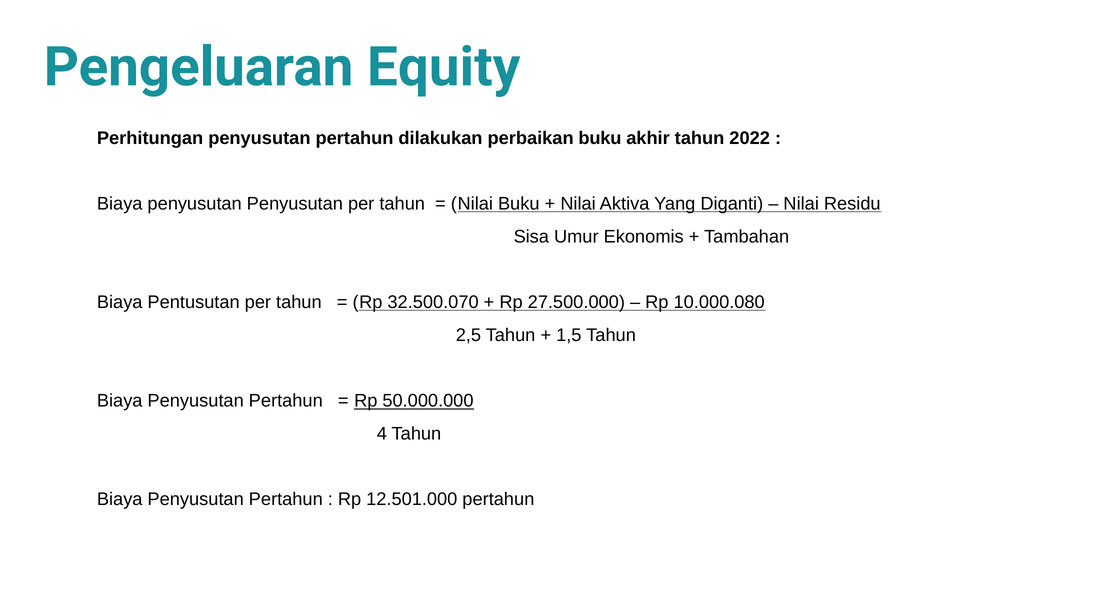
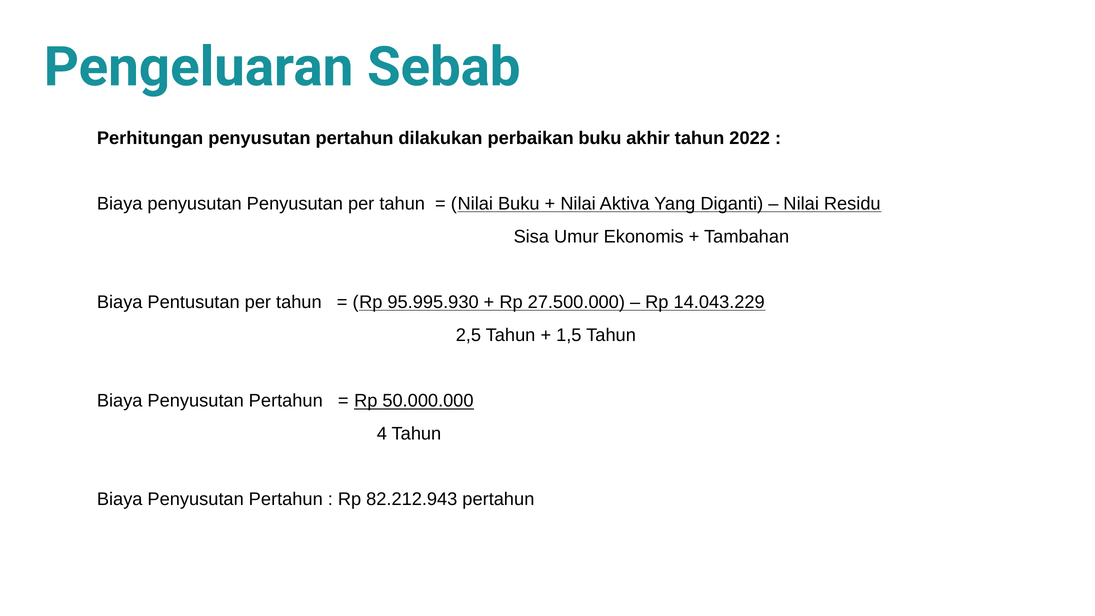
Equity: Equity -> Sebab
32.500.070: 32.500.070 -> 95.995.930
10.000.080: 10.000.080 -> 14.043.229
12.501.000: 12.501.000 -> 82.212.943
